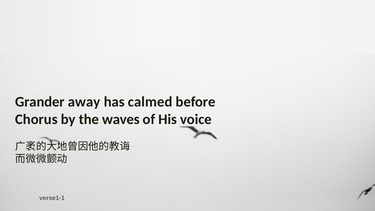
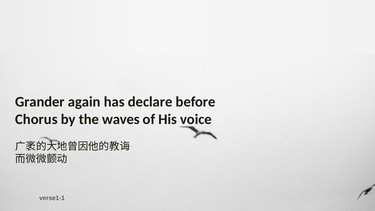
away: away -> again
calmed: calmed -> declare
